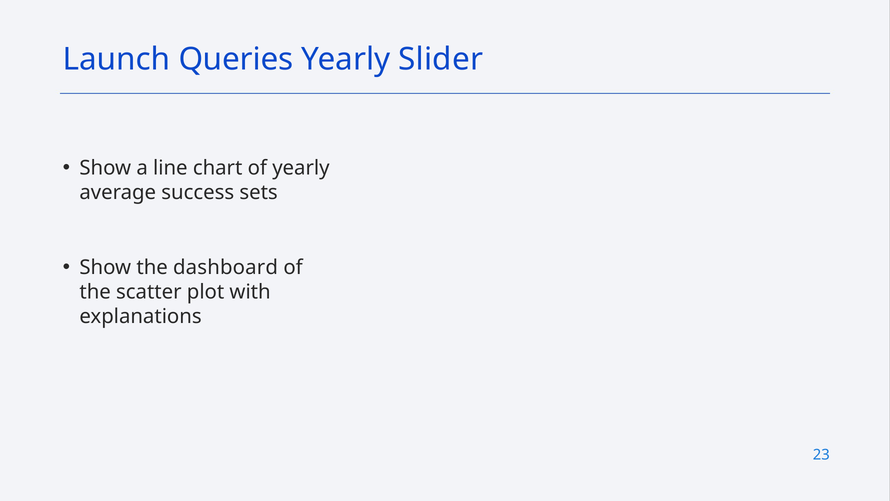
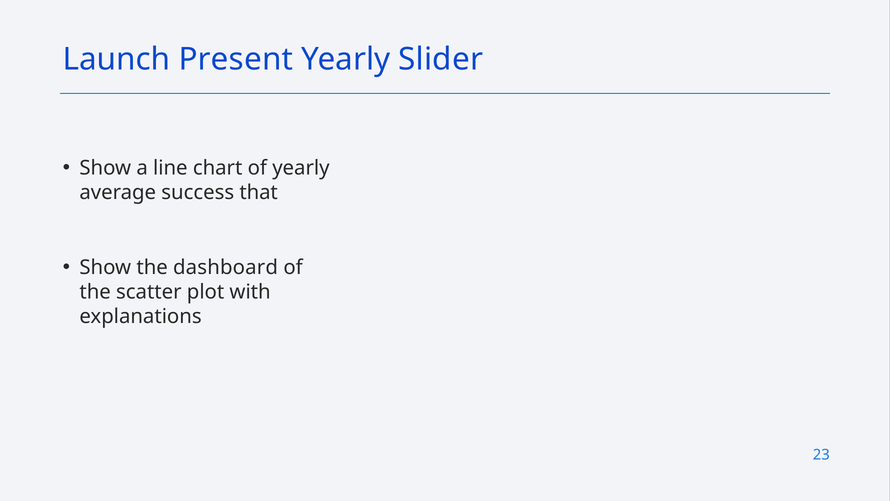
Queries: Queries -> Present
sets: sets -> that
